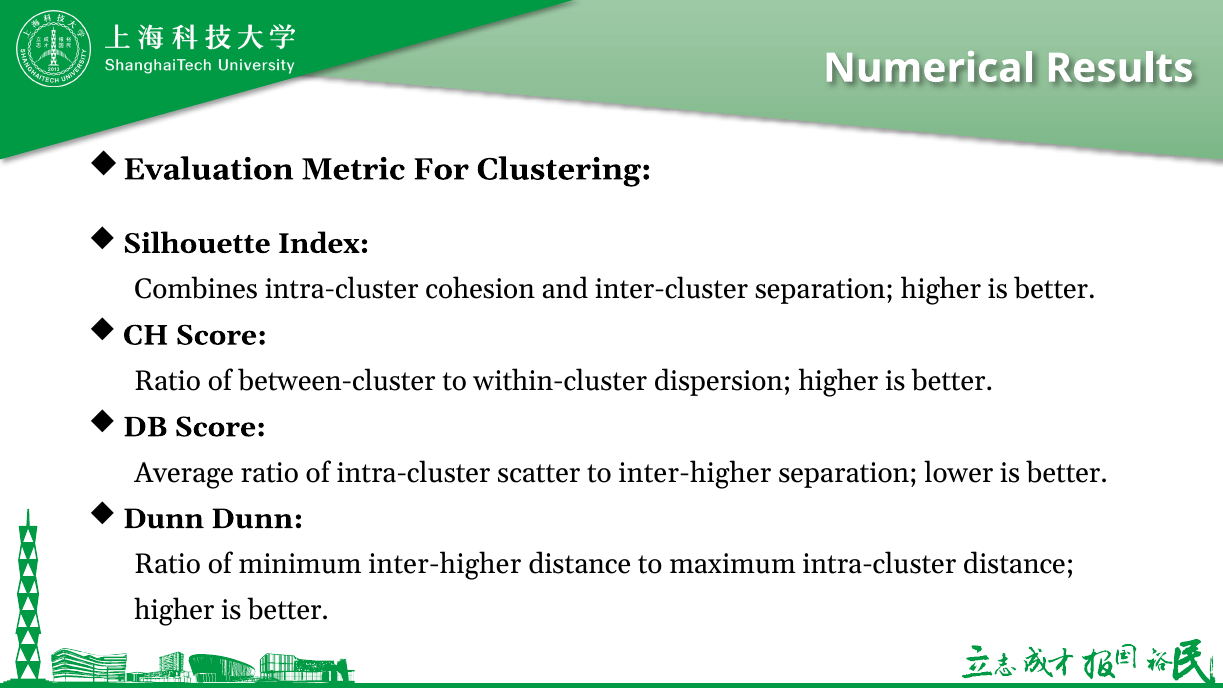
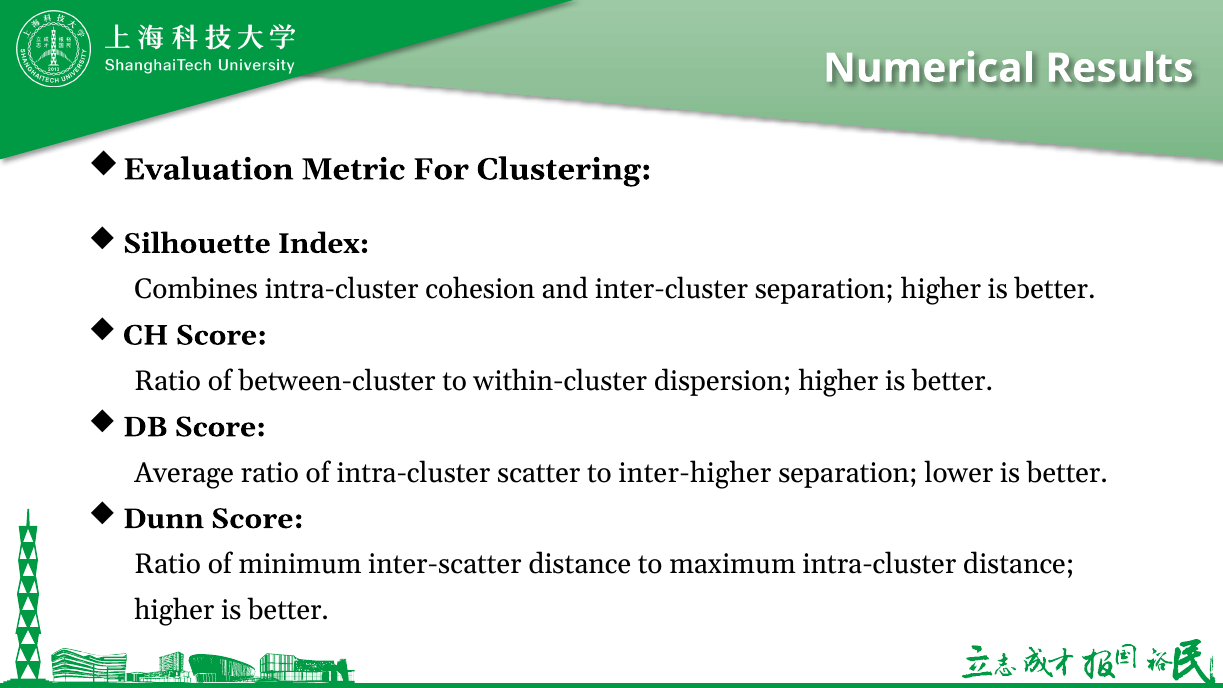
Dunn Dunn: Dunn -> Score
minimum inter-higher: inter-higher -> inter-scatter
